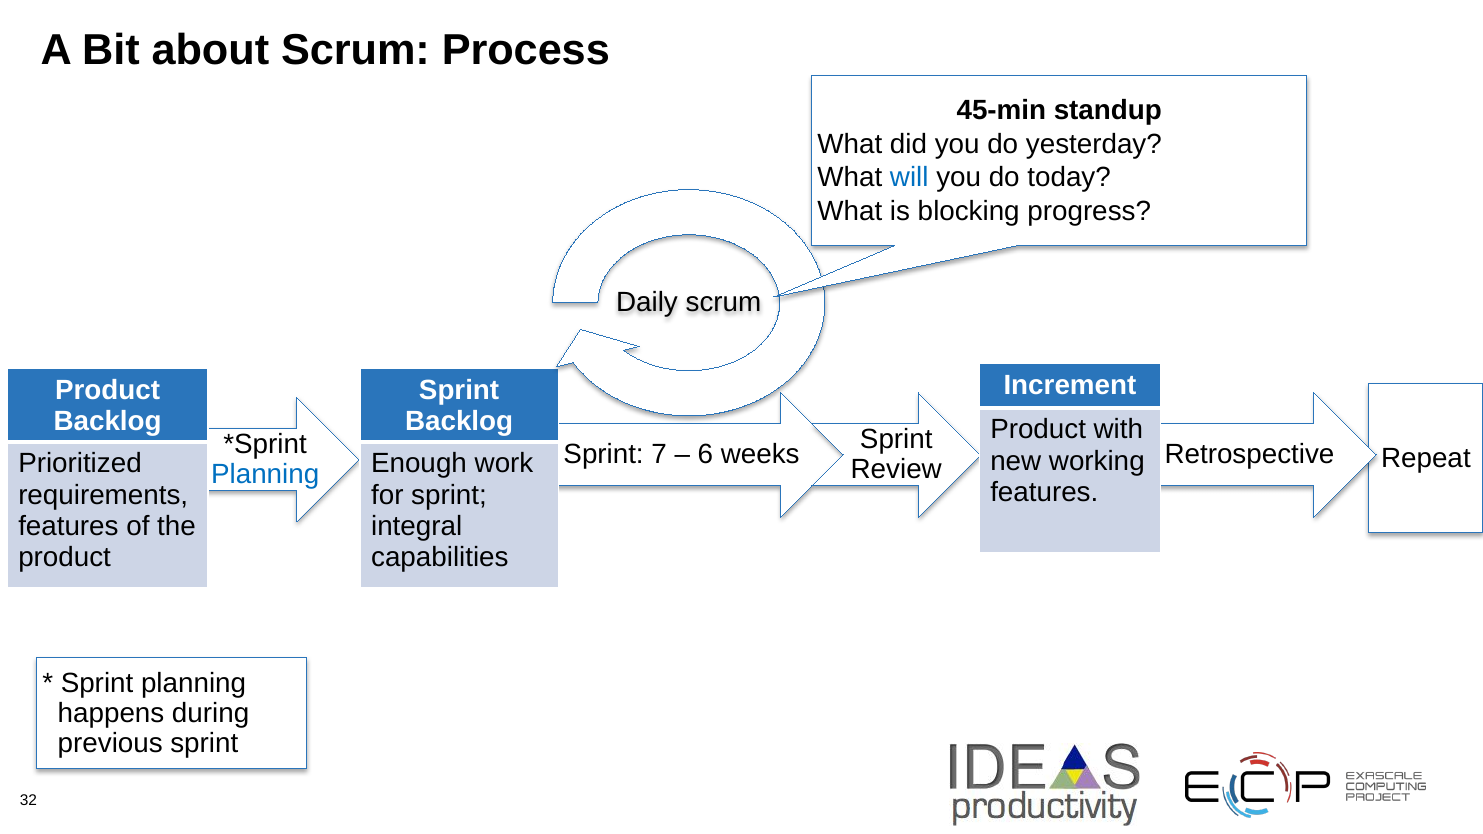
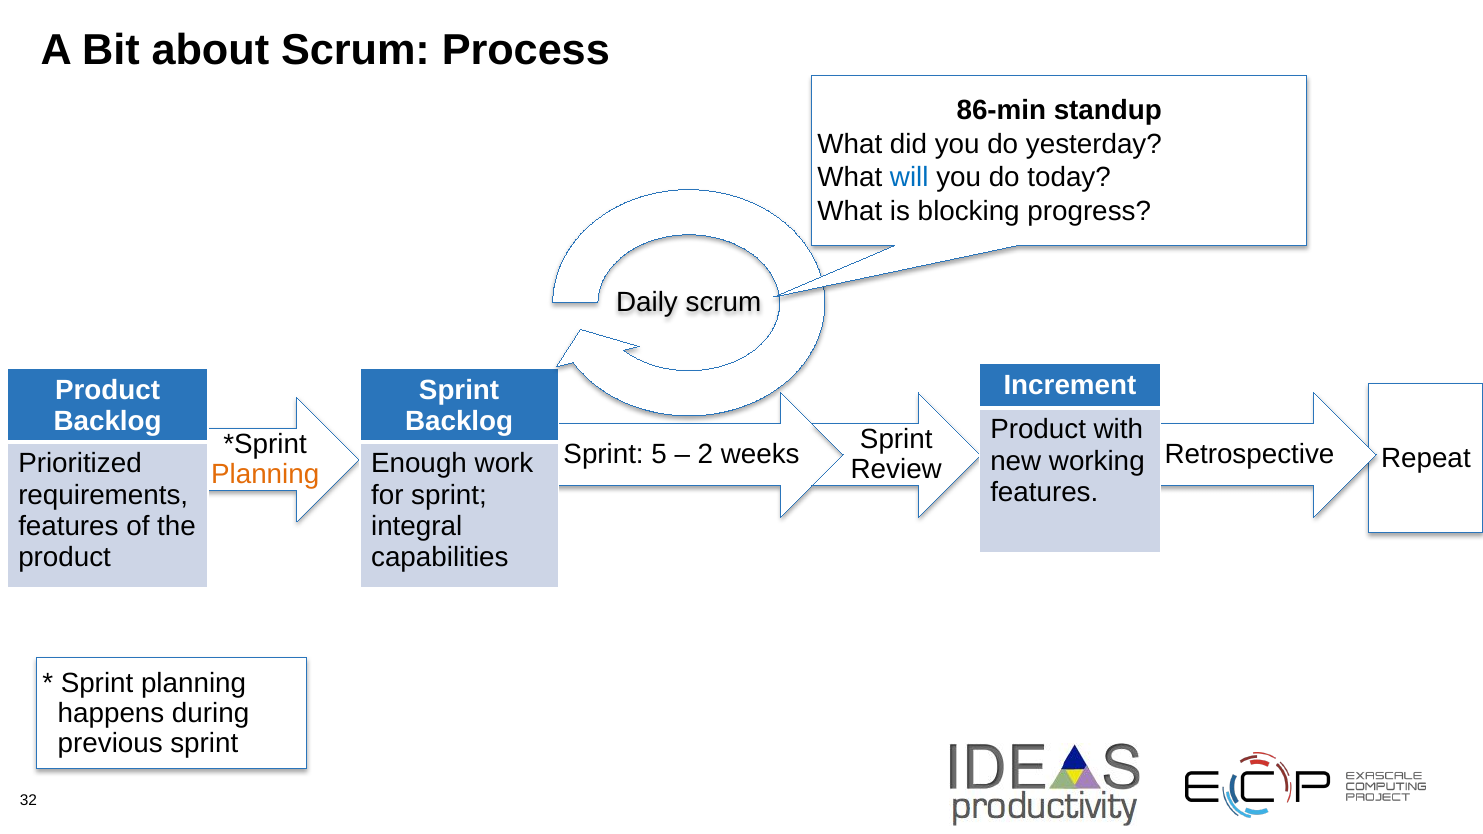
45-min: 45-min -> 86-min
7: 7 -> 5
6: 6 -> 2
Planning at (265, 475) colour: blue -> orange
